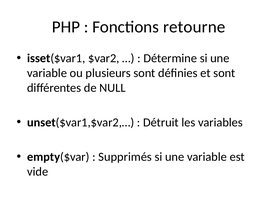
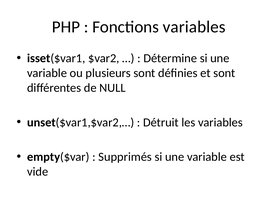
Fonctions retourne: retourne -> variables
